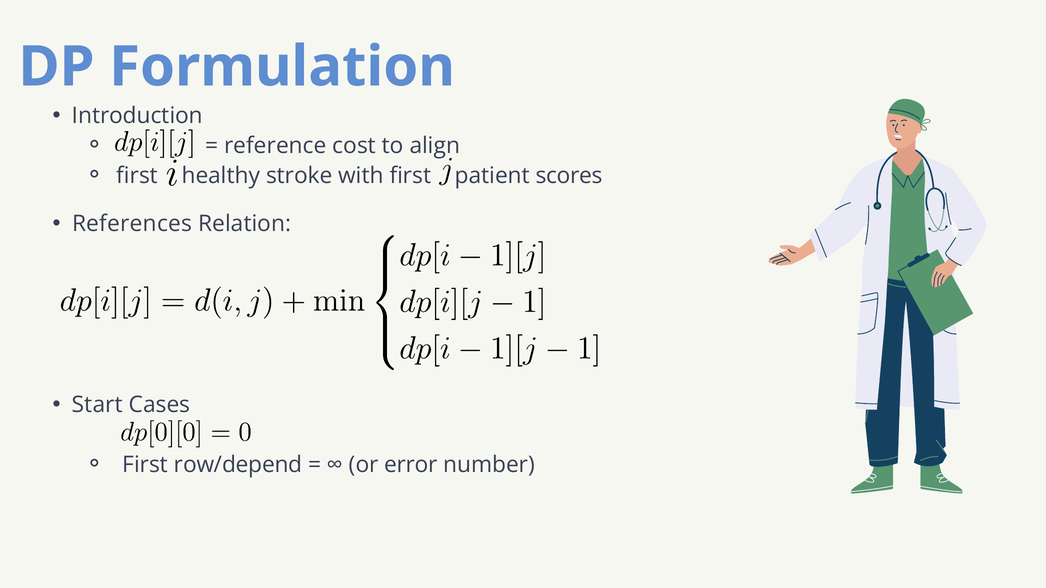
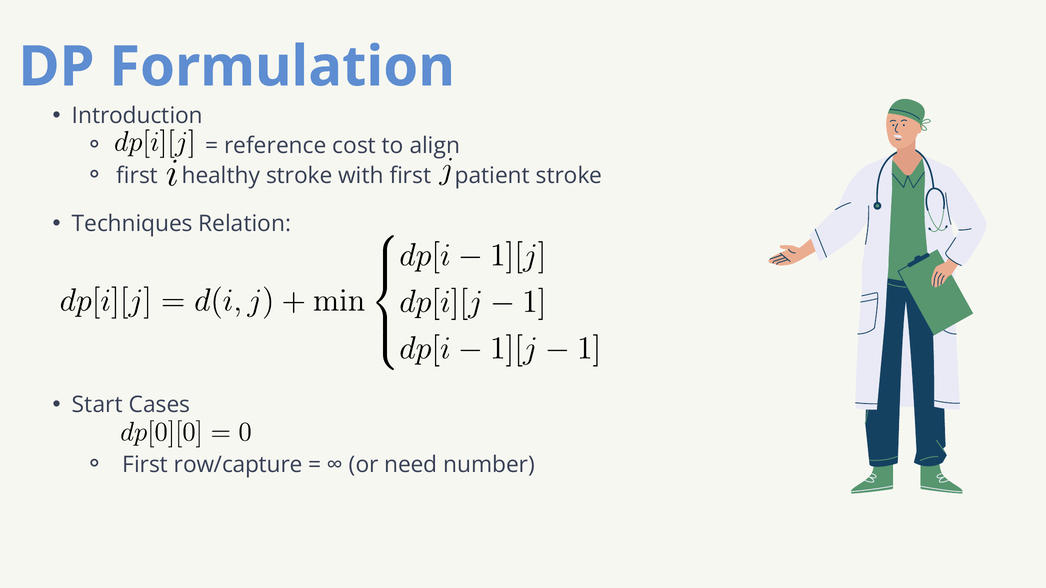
patient scores: scores -> stroke
References: References -> Techniques
row/depend: row/depend -> row/capture
error: error -> need
